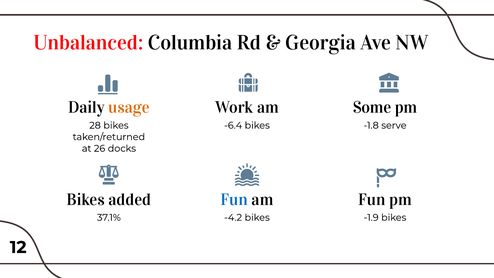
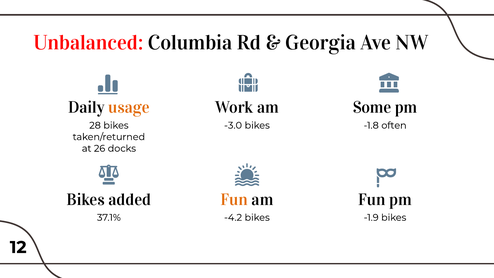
-6.4: -6.4 -> -3.0
serve: serve -> often
Fun at (234, 200) colour: blue -> orange
